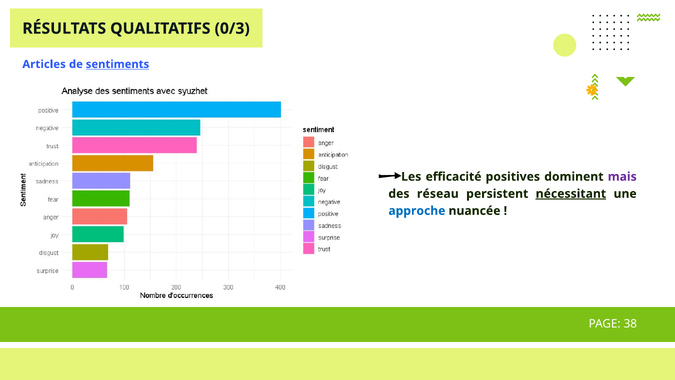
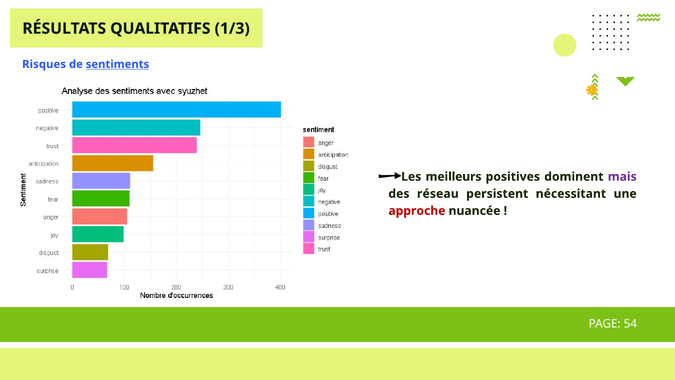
0/3: 0/3 -> 1/3
Articles: Articles -> Risques
efficacité: efficacité -> meilleurs
nécessitant underline: present -> none
approche colour: blue -> red
38: 38 -> 54
